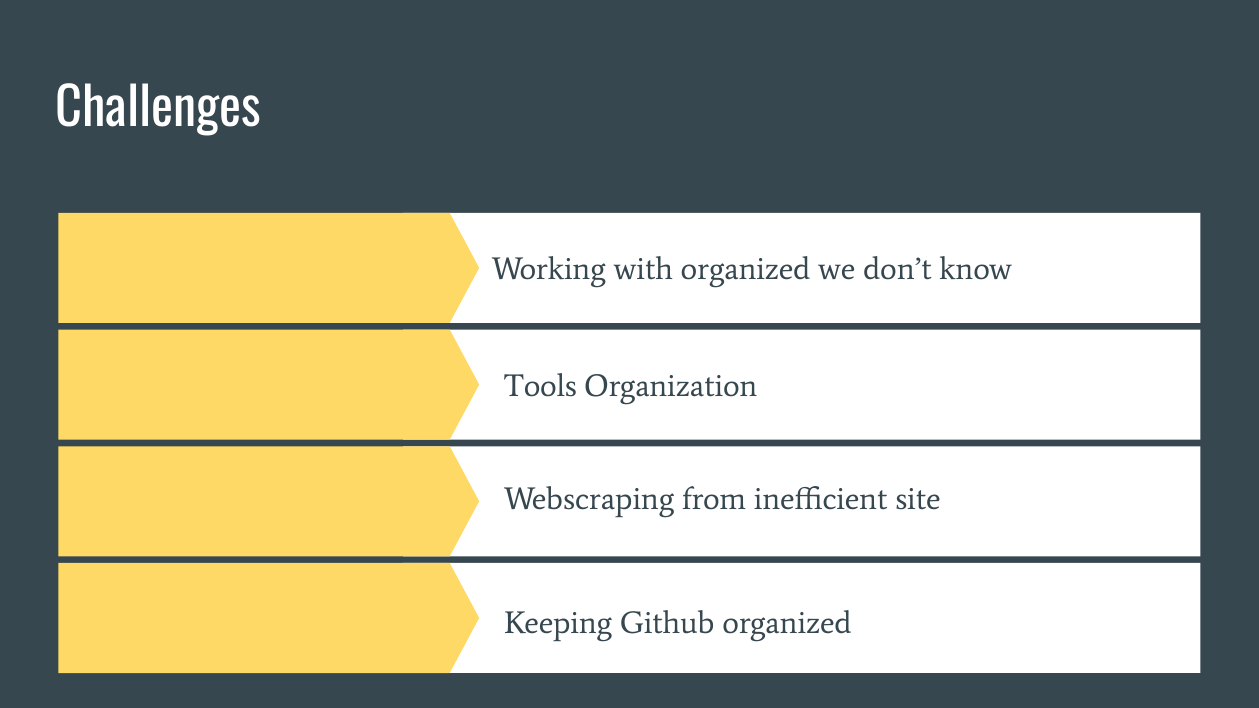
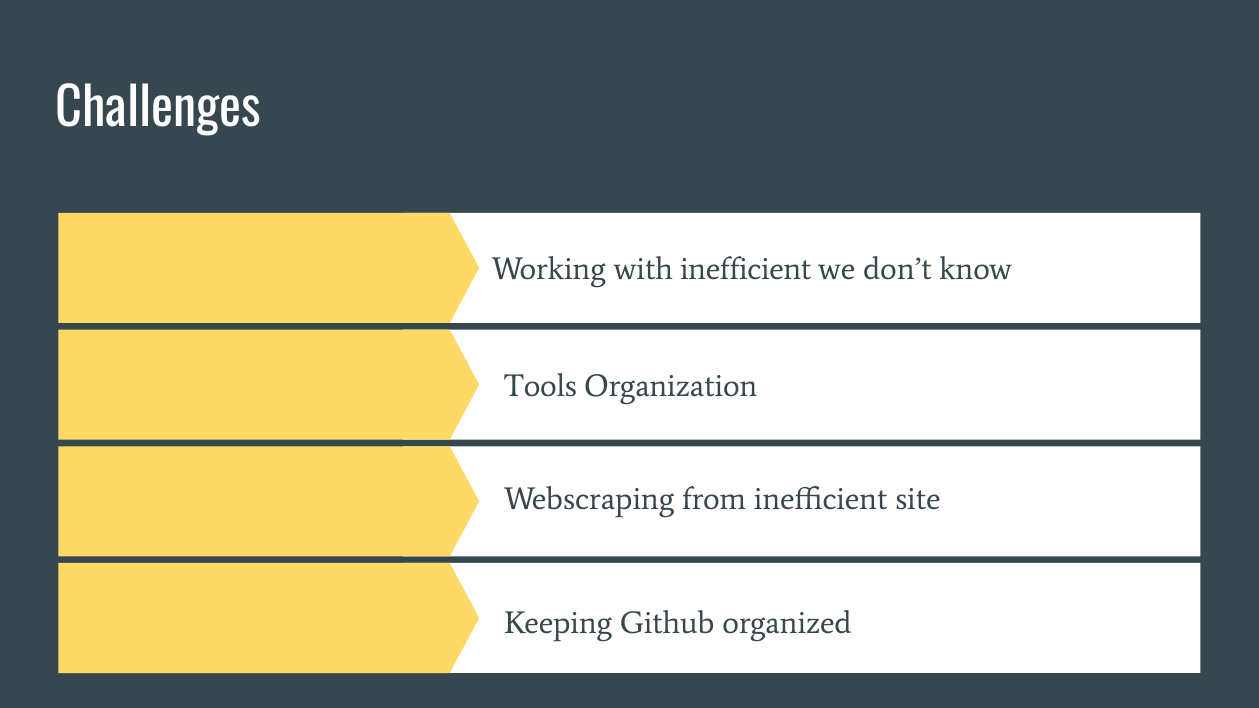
with organized: organized -> inefficient
